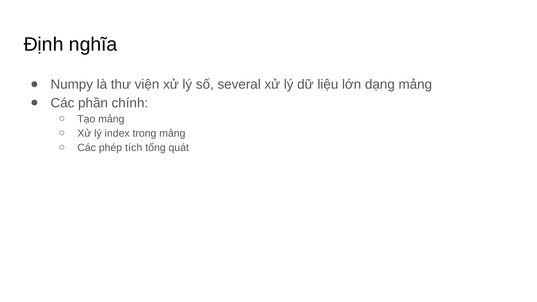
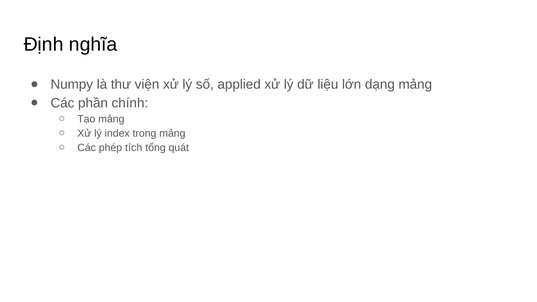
several: several -> applied
